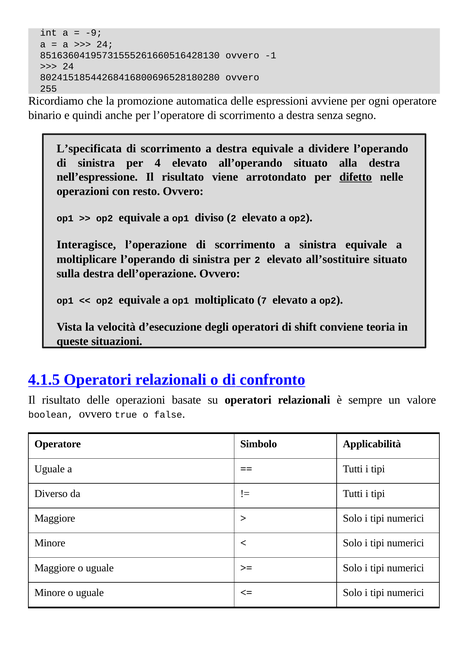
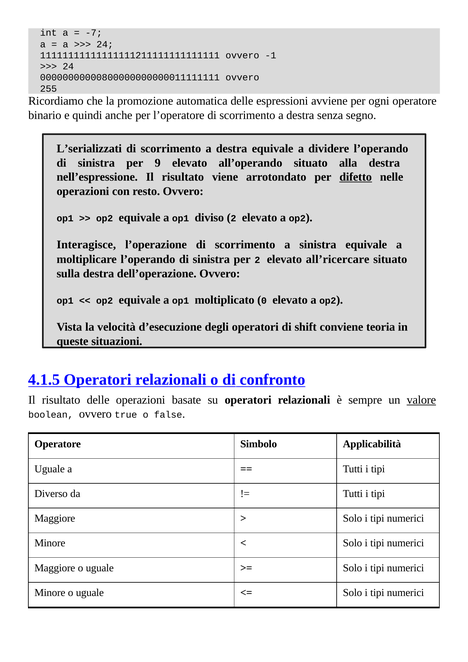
-9: -9 -> -7
85163604195731555261660516428130: 85163604195731555261660516428130 -> 11111111111111111211111111111111
80241518544268416800696528180280: 80241518544268416800696528180280 -> 00000000000800000000000011111111
L’specificata: L’specificata -> L’serializzati
4: 4 -> 9
all’sostituire: all’sostituire -> all’ricercare
7: 7 -> 0
valore underline: none -> present
